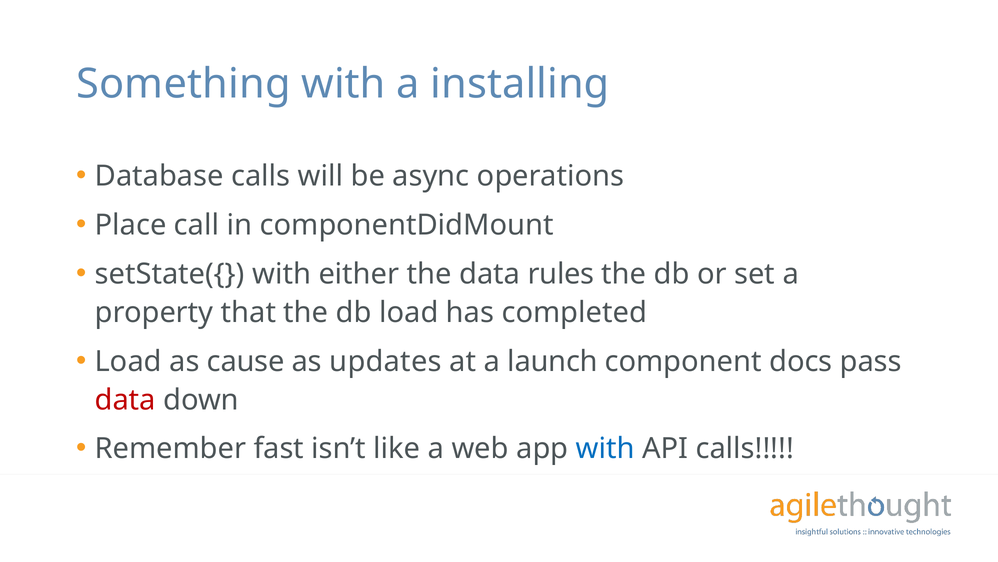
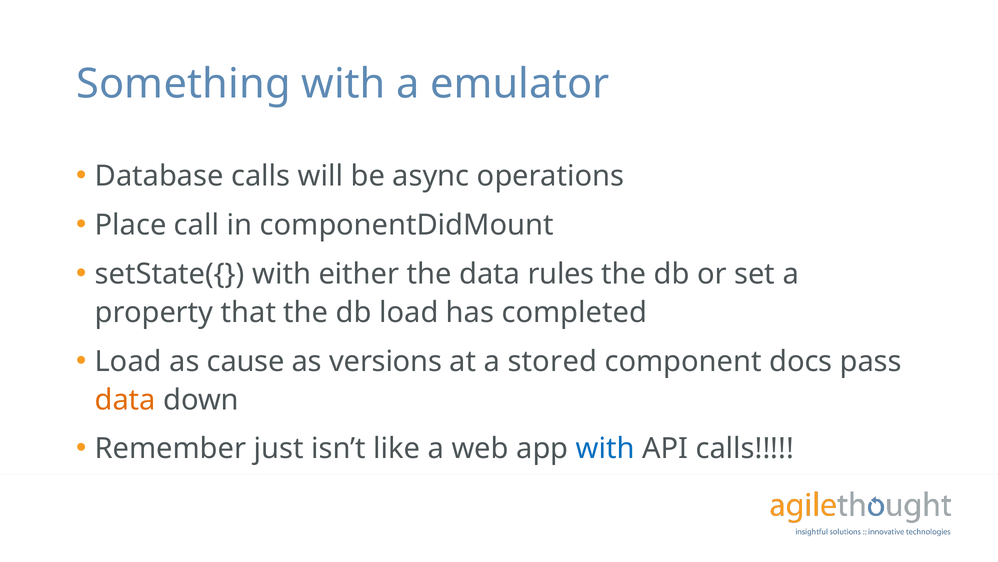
installing: installing -> emulator
updates: updates -> versions
launch: launch -> stored
data at (125, 399) colour: red -> orange
fast: fast -> just
